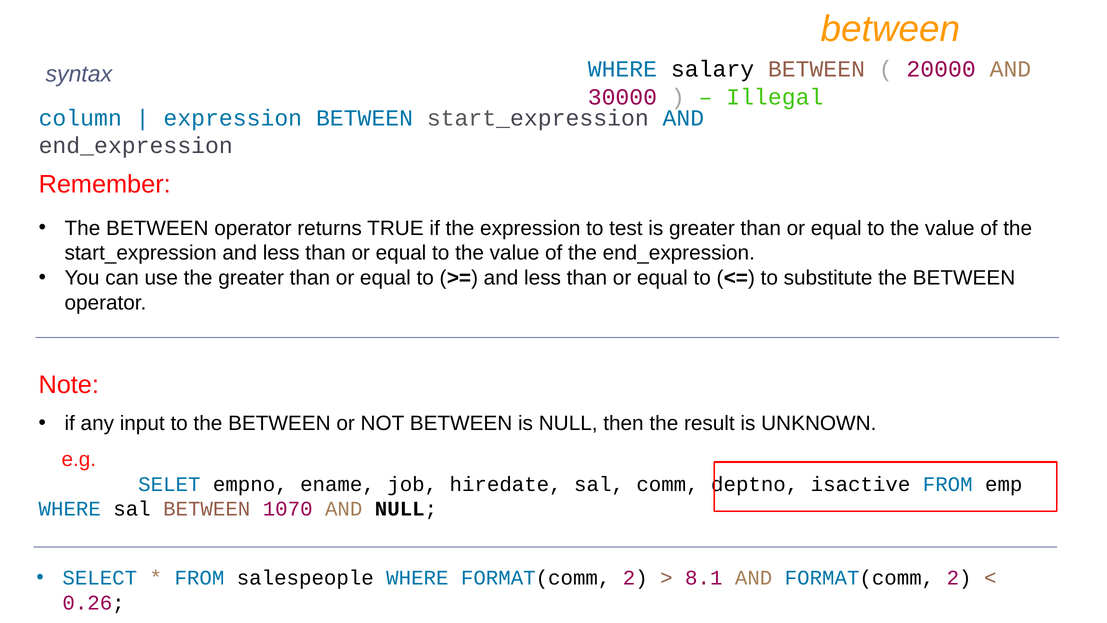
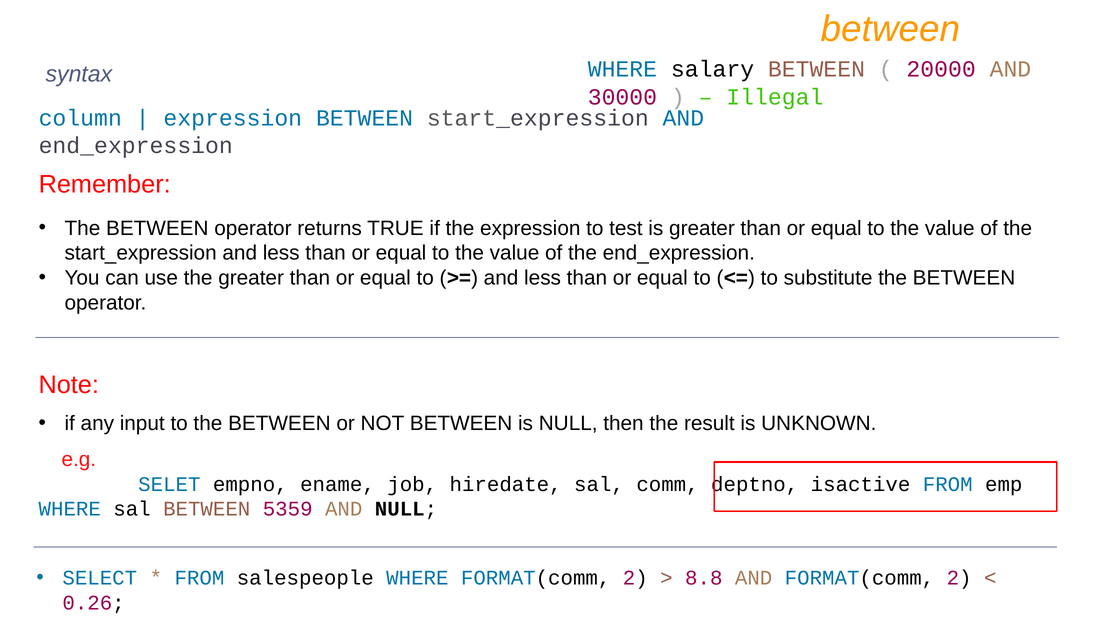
1070: 1070 -> 5359
8.1: 8.1 -> 8.8
